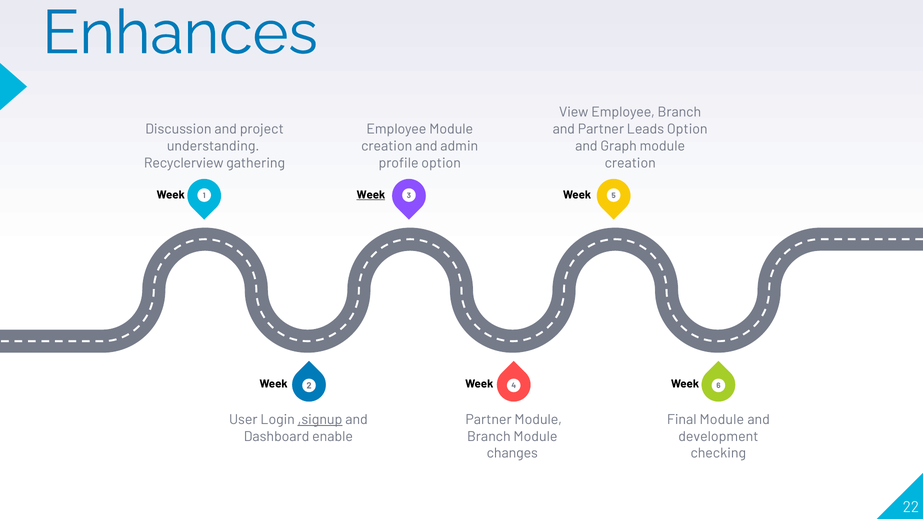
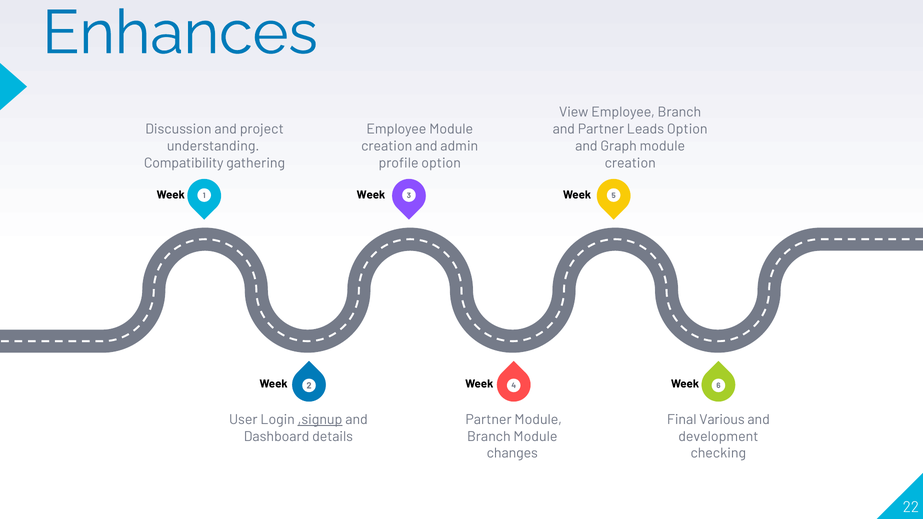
Recyclerview: Recyclerview -> Compatibility
Week at (371, 195) underline: present -> none
Final Module: Module -> Various
enable: enable -> details
